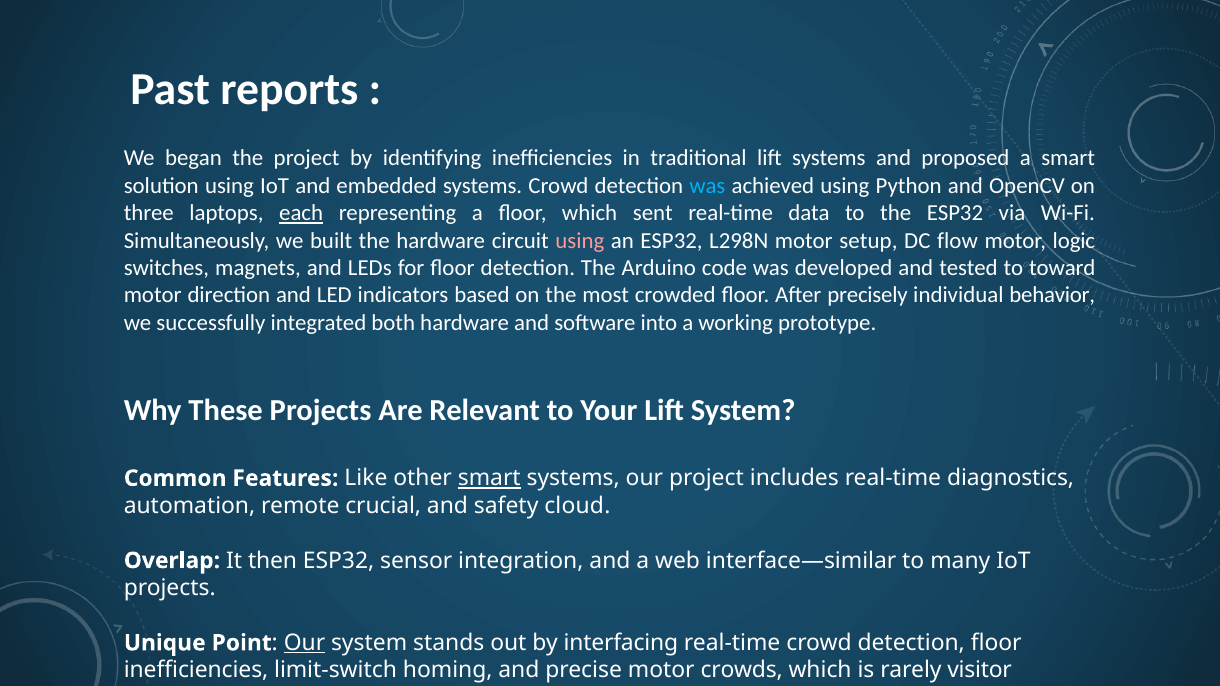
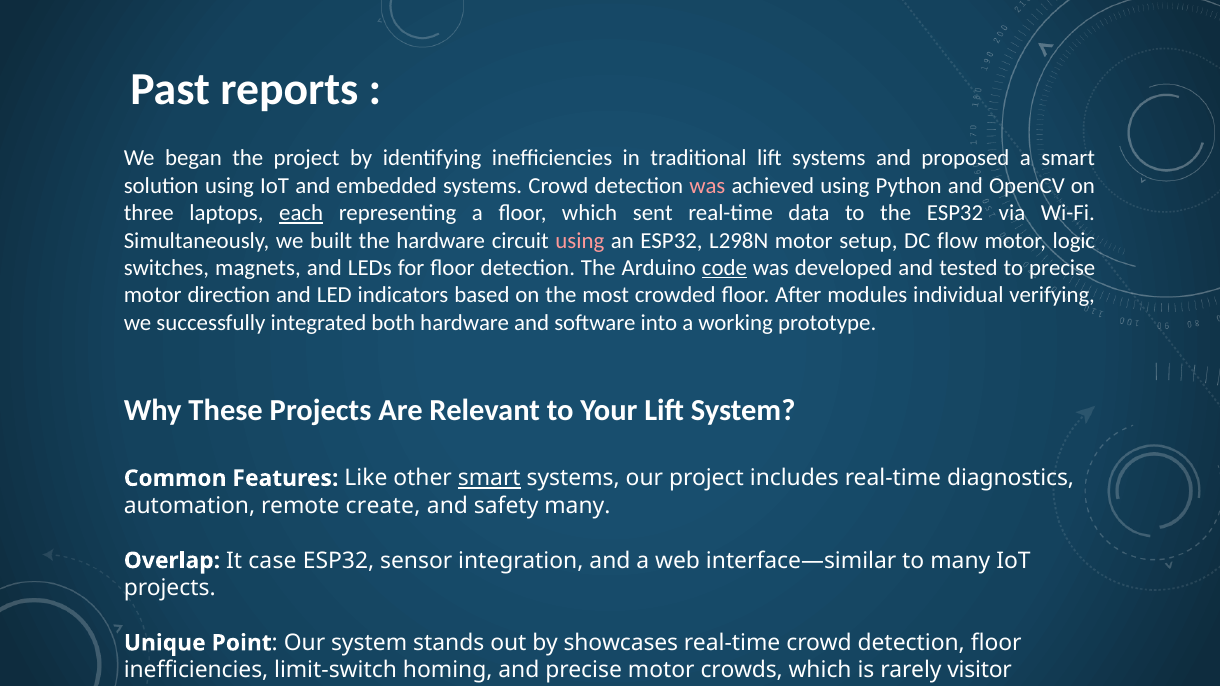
was at (707, 186) colour: light blue -> pink
code underline: none -> present
to toward: toward -> precise
precisely: precisely -> modules
behavior: behavior -> verifying
crucial: crucial -> create
safety cloud: cloud -> many
then: then -> case
Our at (304, 643) underline: present -> none
interfacing: interfacing -> showcases
